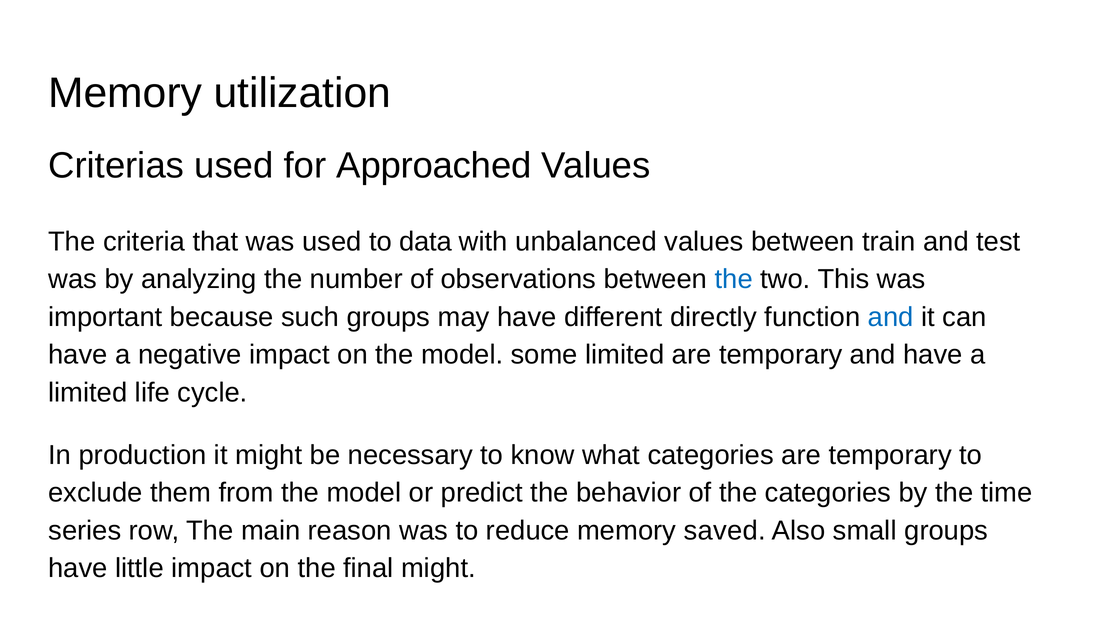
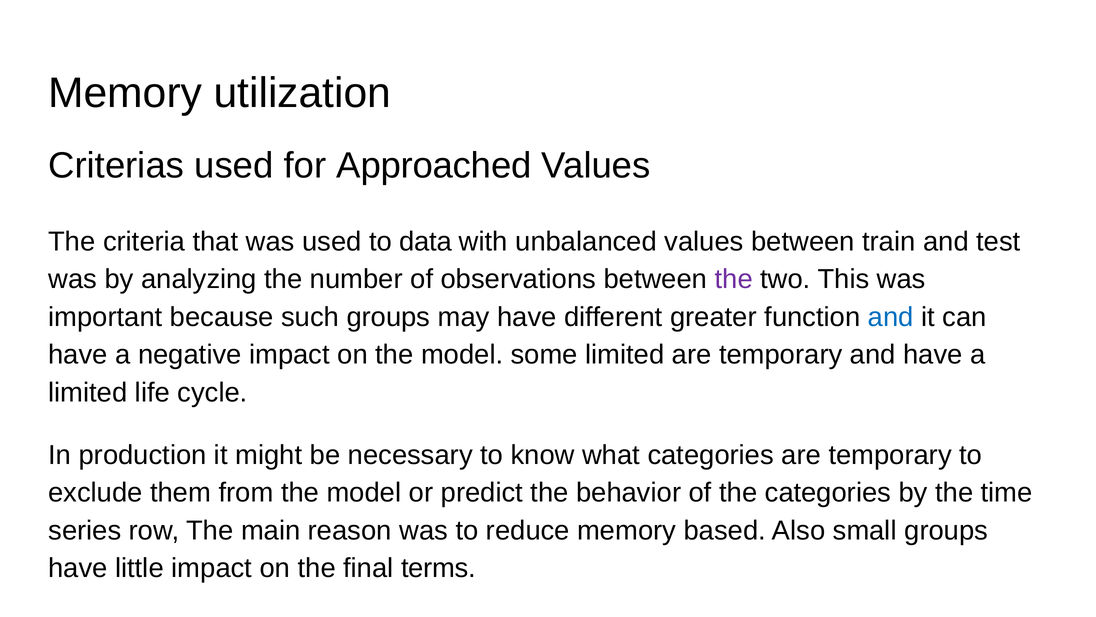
the at (734, 279) colour: blue -> purple
directly: directly -> greater
saved: saved -> based
final might: might -> terms
